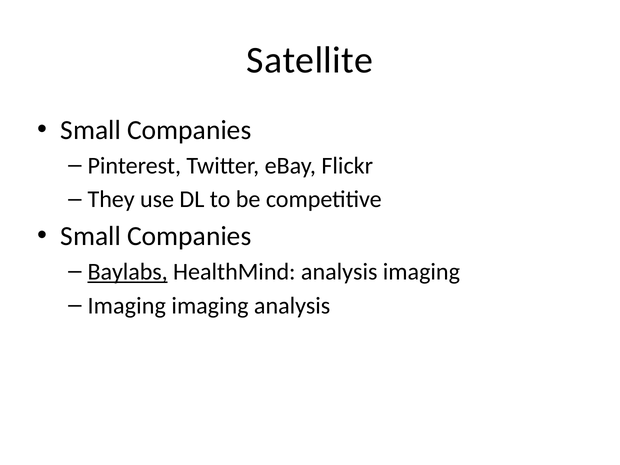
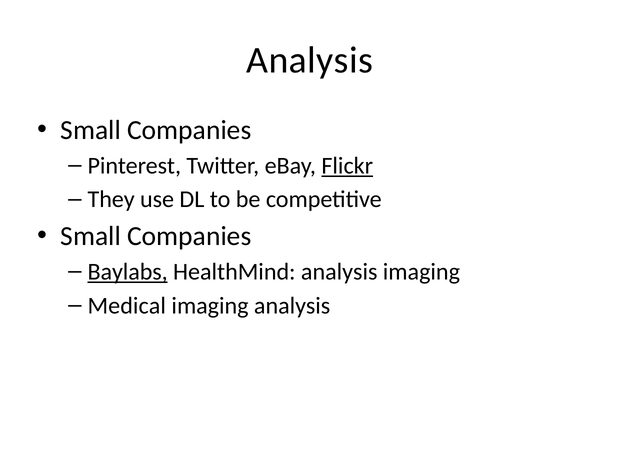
Satellite at (310, 60): Satellite -> Analysis
Flickr underline: none -> present
Imaging at (127, 306): Imaging -> Medical
